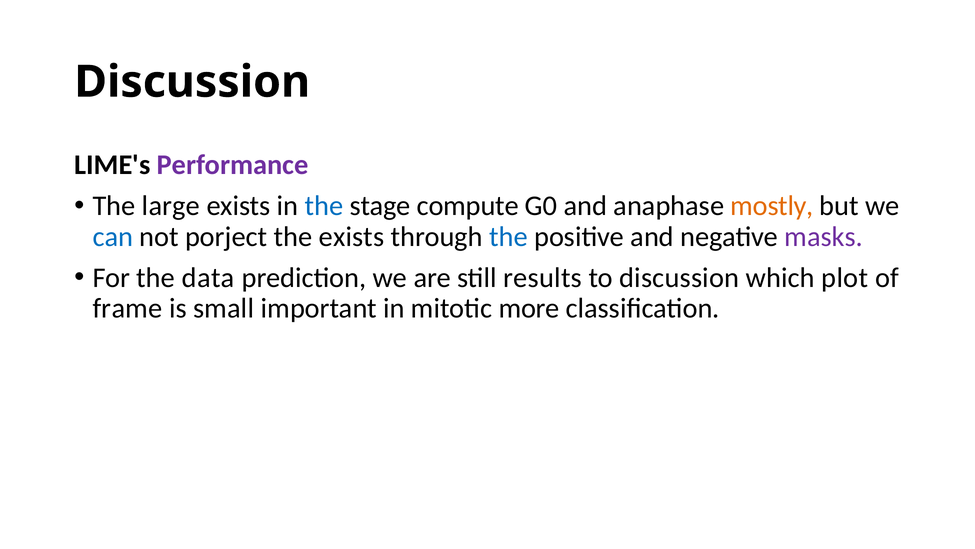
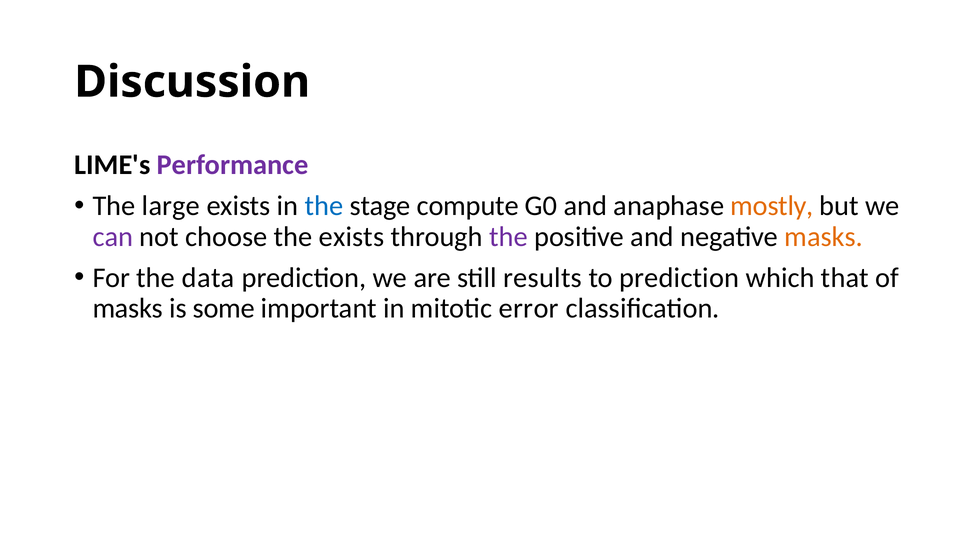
can colour: blue -> purple
porject: porject -> choose
the at (508, 236) colour: blue -> purple
masks at (824, 236) colour: purple -> orange
to discussion: discussion -> prediction
plot: plot -> that
frame at (128, 308): frame -> masks
small: small -> some
more: more -> error
